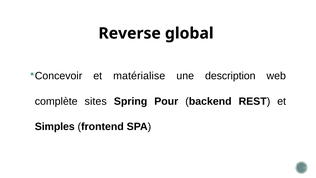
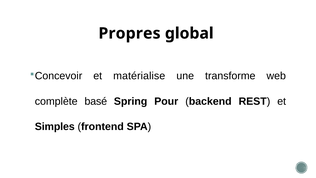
Reverse: Reverse -> Propres
description: description -> transforme
sites: sites -> basé
